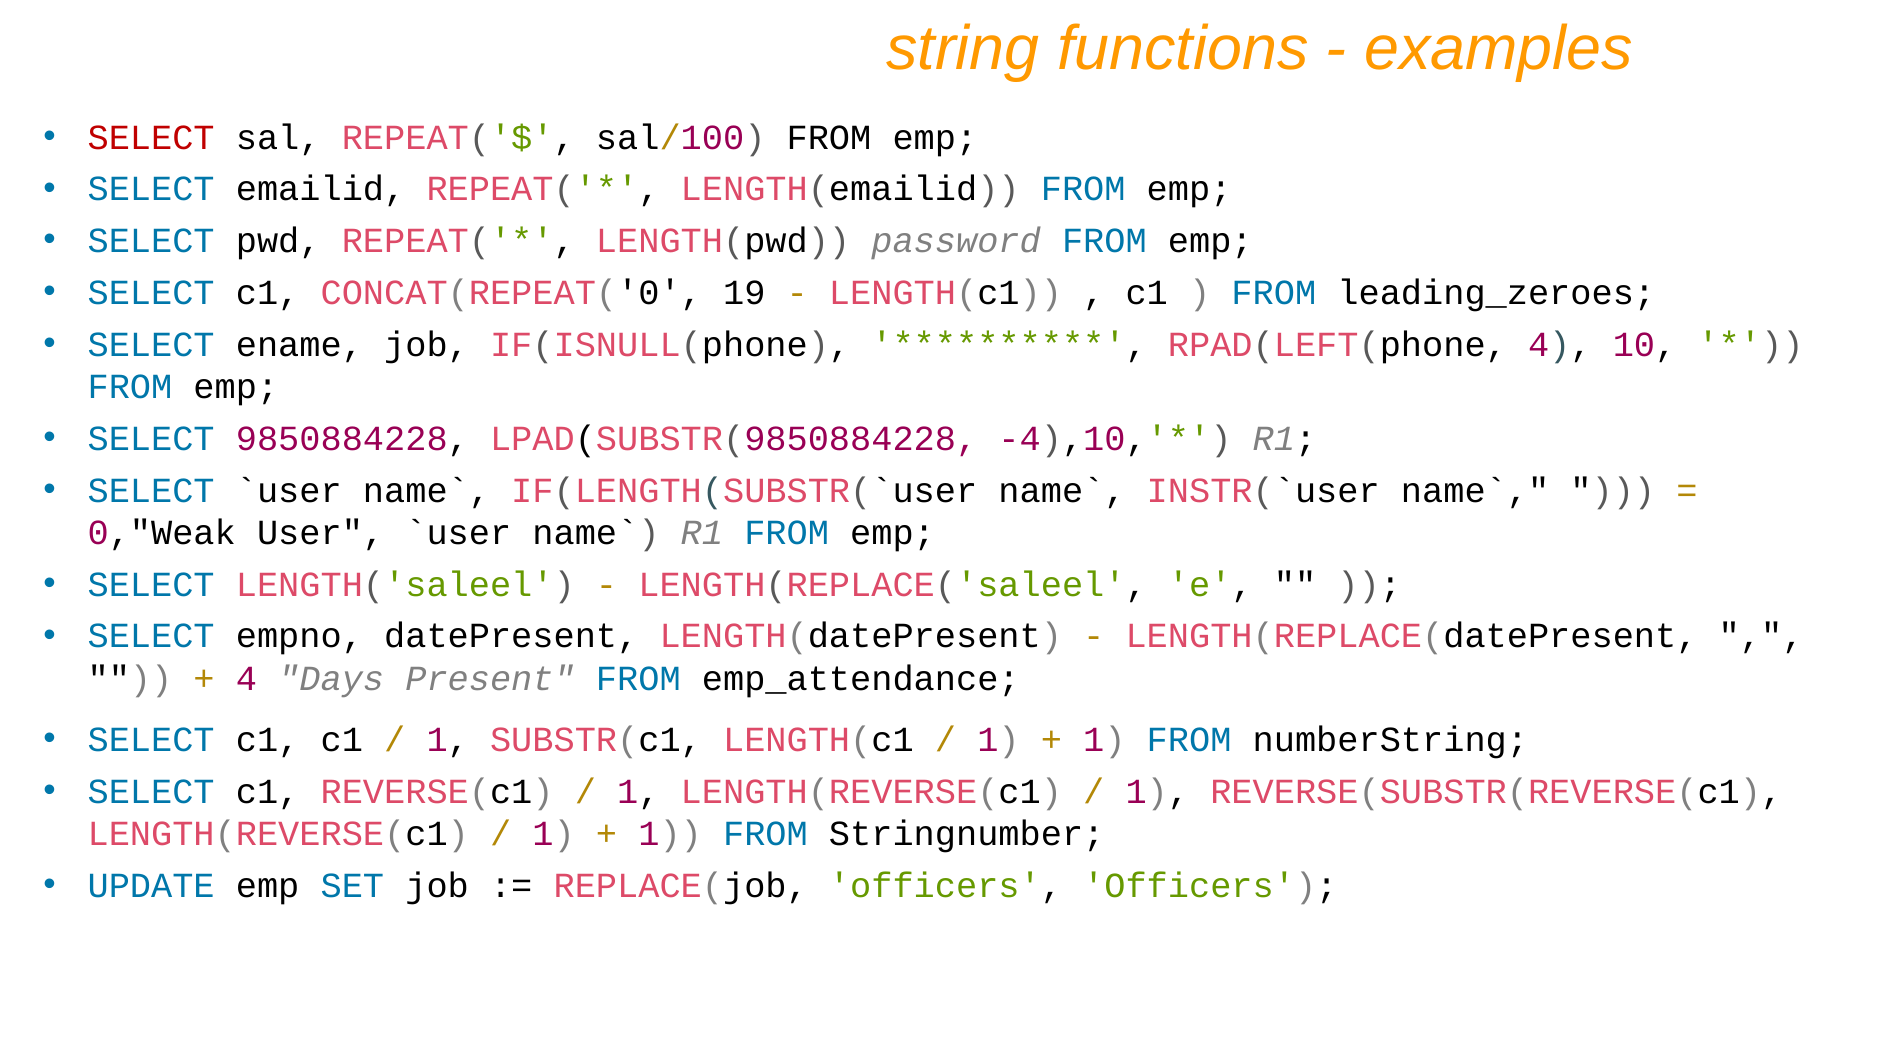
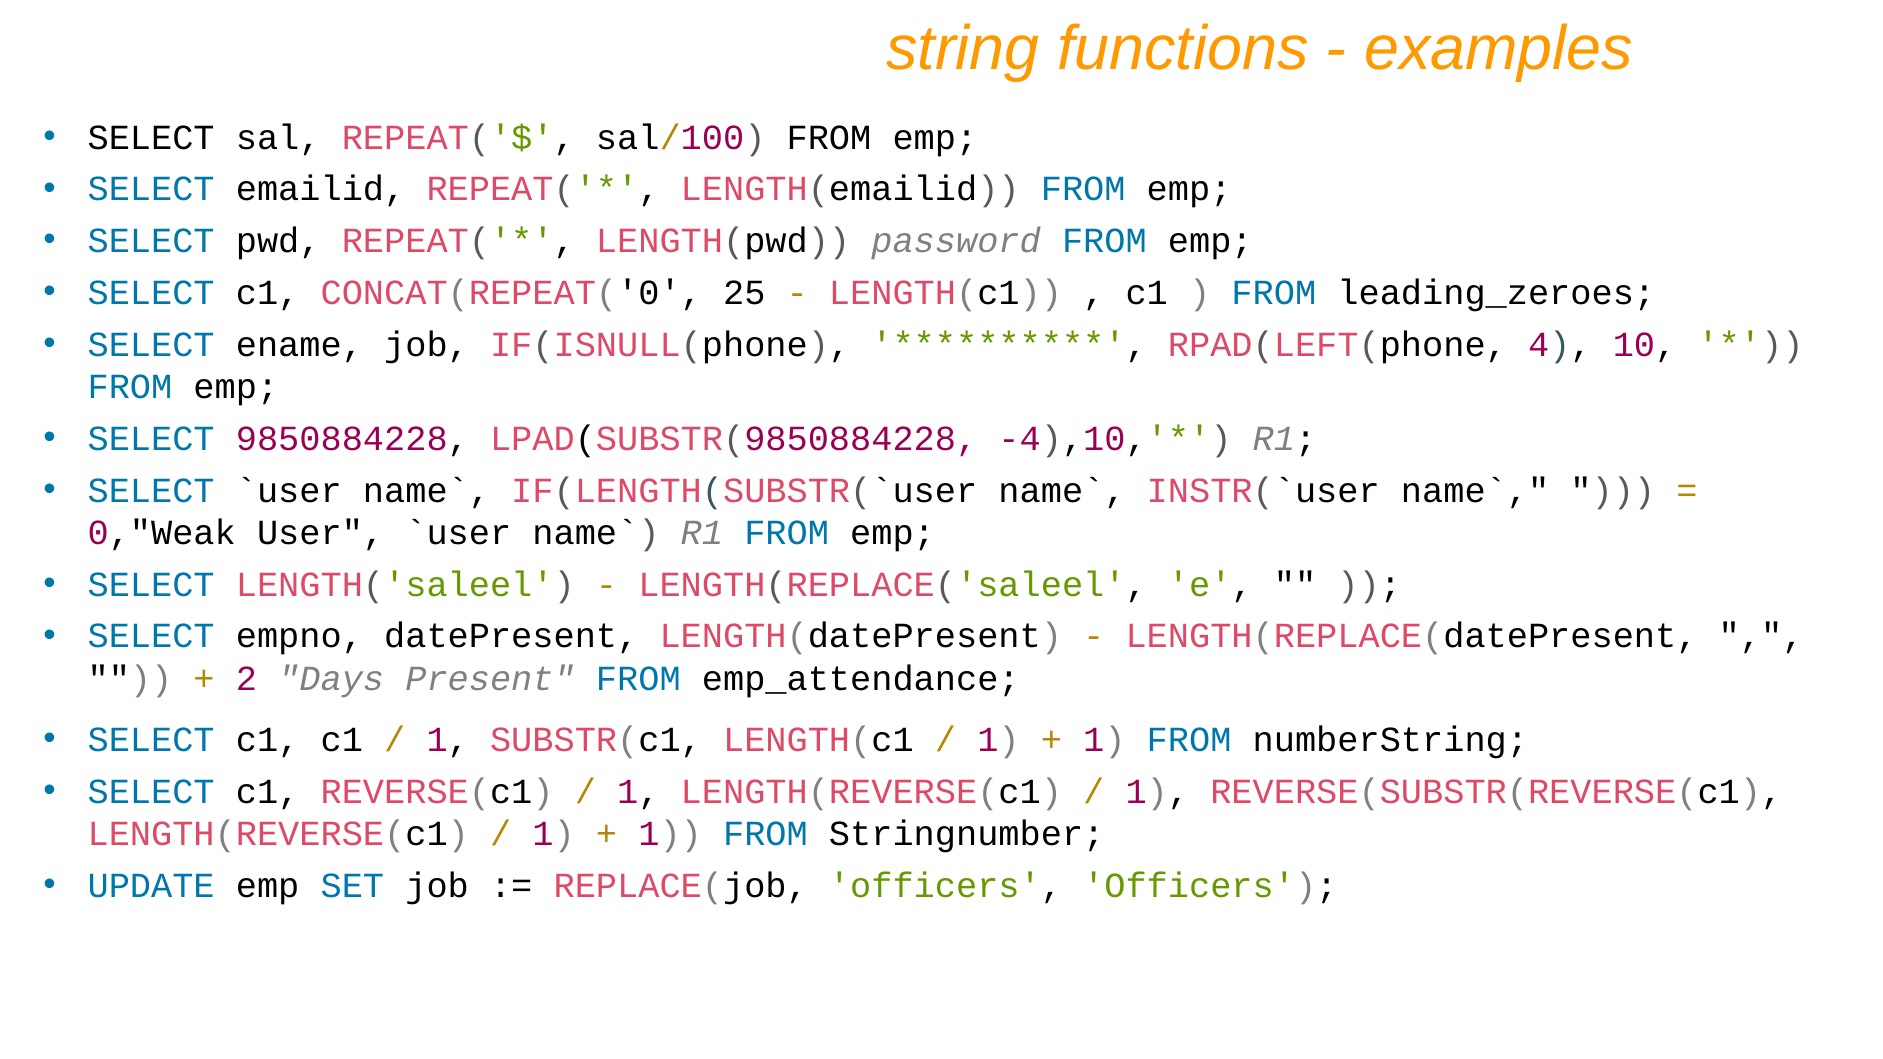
SELECT at (151, 138) colour: red -> black
19: 19 -> 25
4 at (246, 679): 4 -> 2
